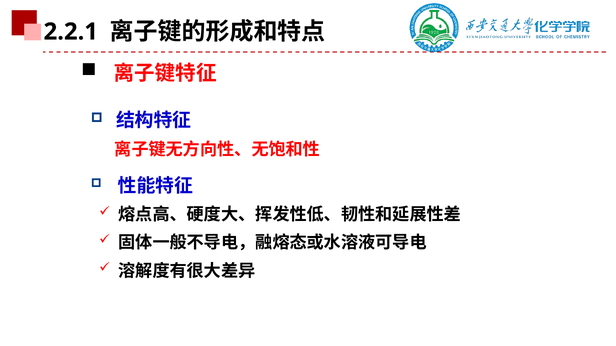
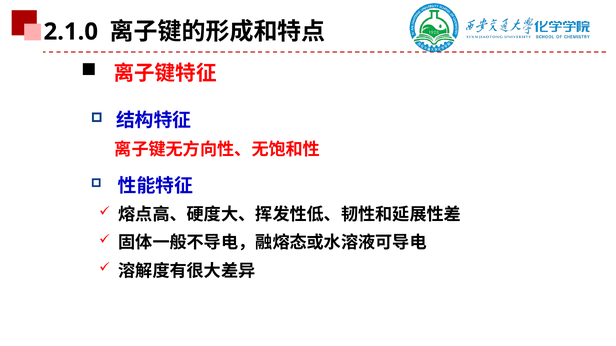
2.2.1: 2.2.1 -> 2.1.0
